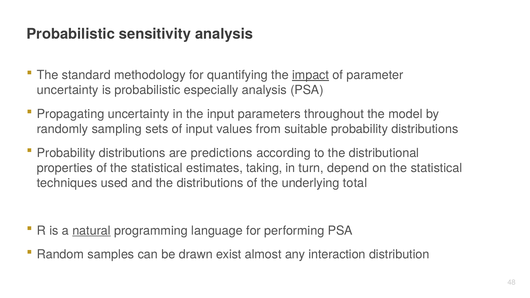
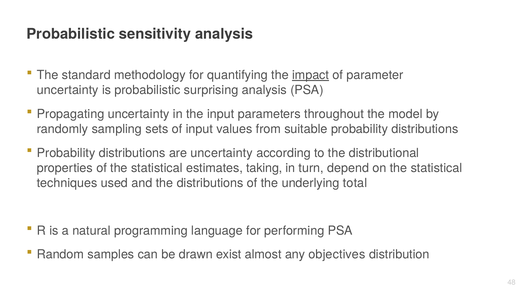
especially: especially -> surprising
are predictions: predictions -> uncertainty
natural underline: present -> none
interaction: interaction -> objectives
